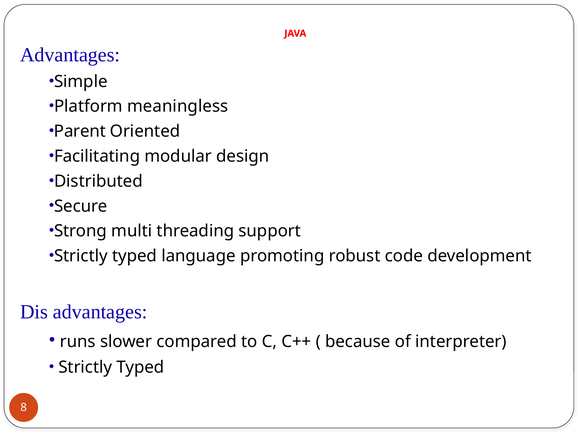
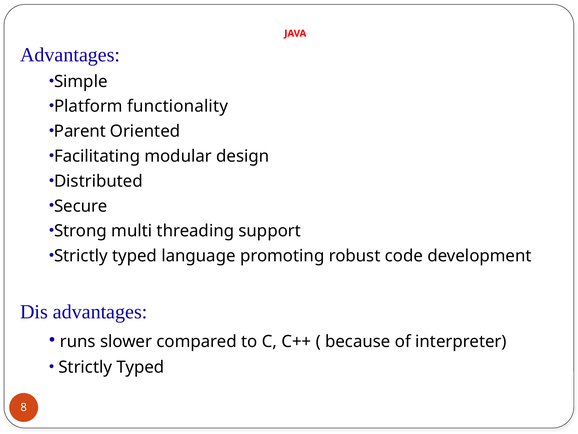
meaningless: meaningless -> functionality
